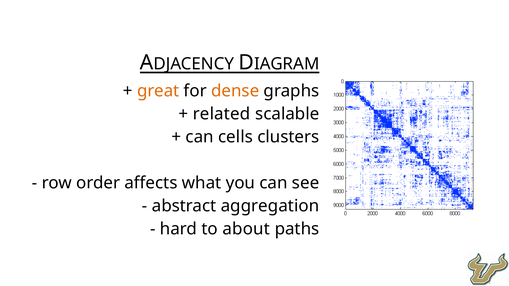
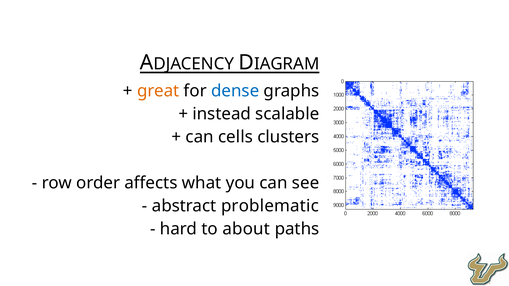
dense colour: orange -> blue
related: related -> instead
aggregation: aggregation -> problematic
